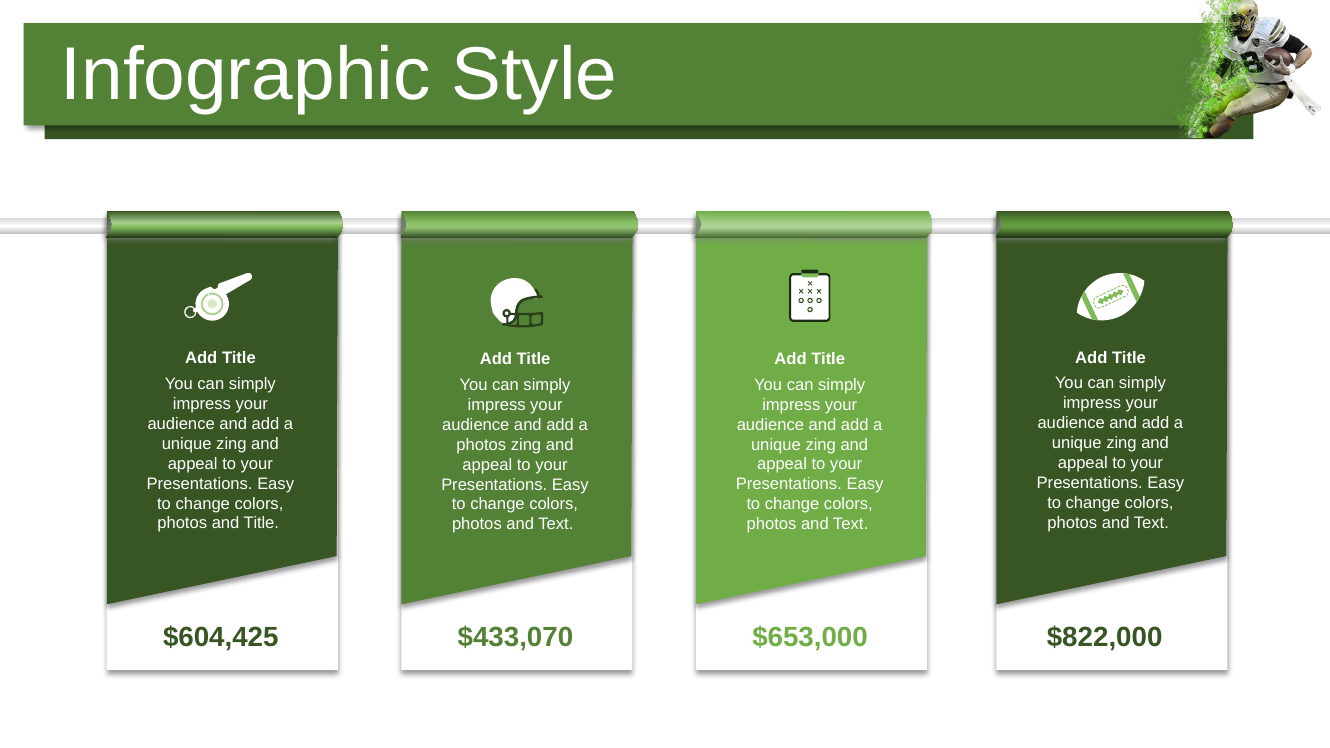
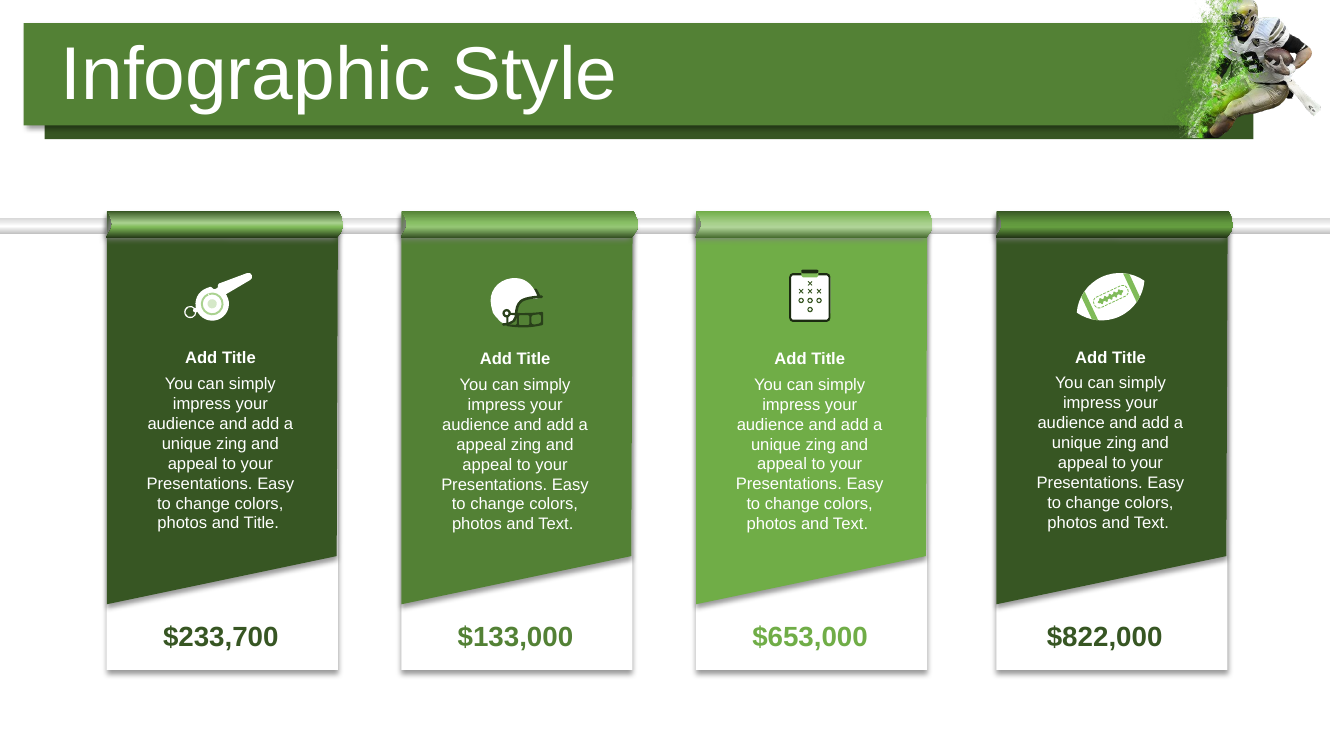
photos at (481, 445): photos -> appeal
$604,425: $604,425 -> $233,700
$433,070: $433,070 -> $133,000
